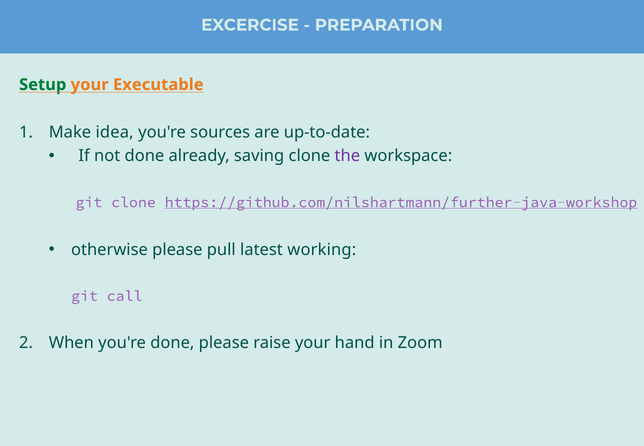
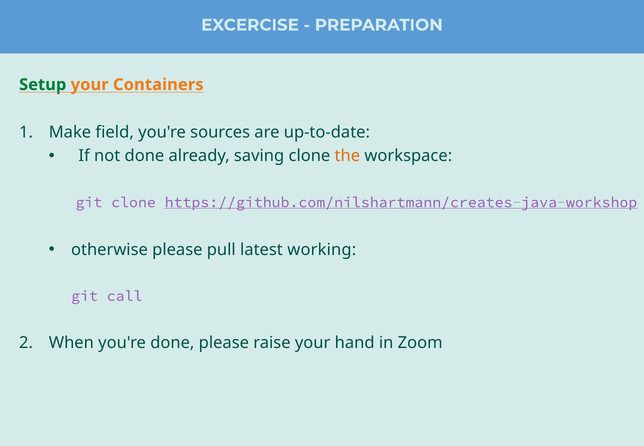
Executable: Executable -> Containers
idea: idea -> field
the colour: purple -> orange
https://github.com/nilshartmann/further-java-workshop: https://github.com/nilshartmann/further-java-workshop -> https://github.com/nilshartmann/creates-java-workshop
